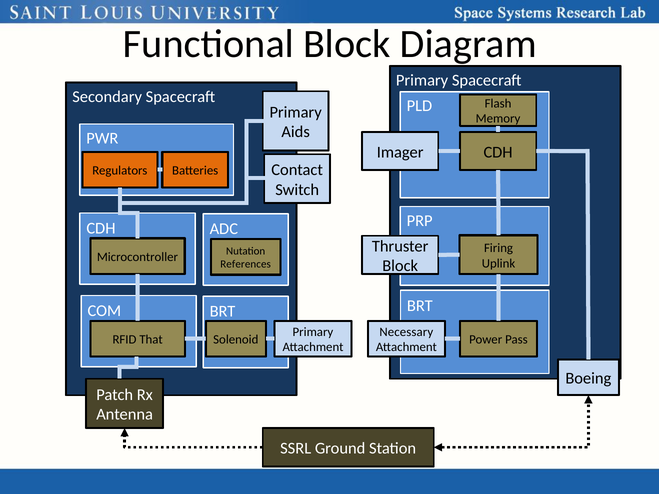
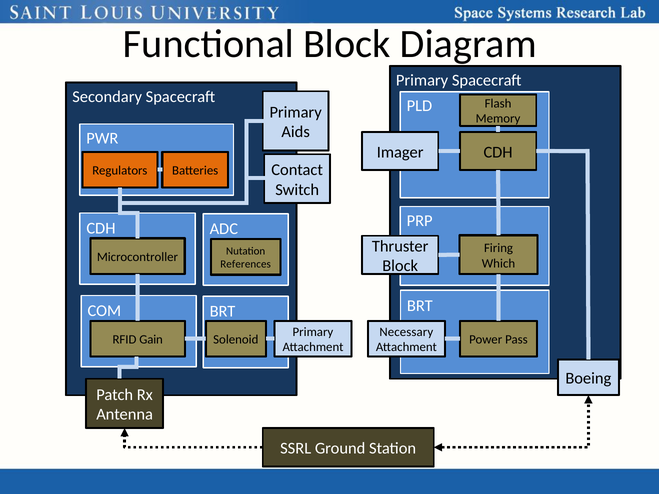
Uplink: Uplink -> Which
That: That -> Gain
